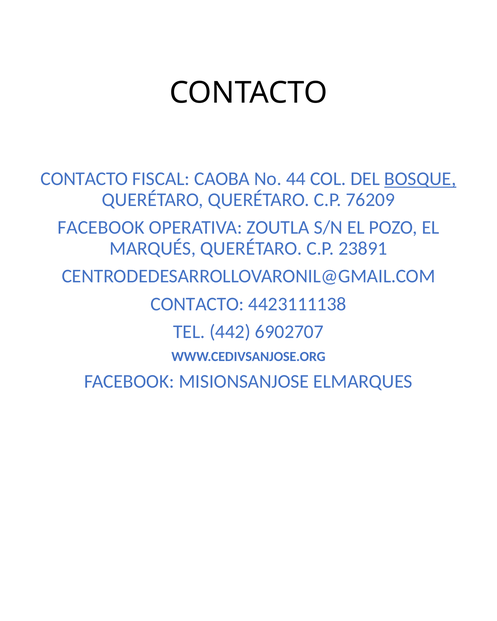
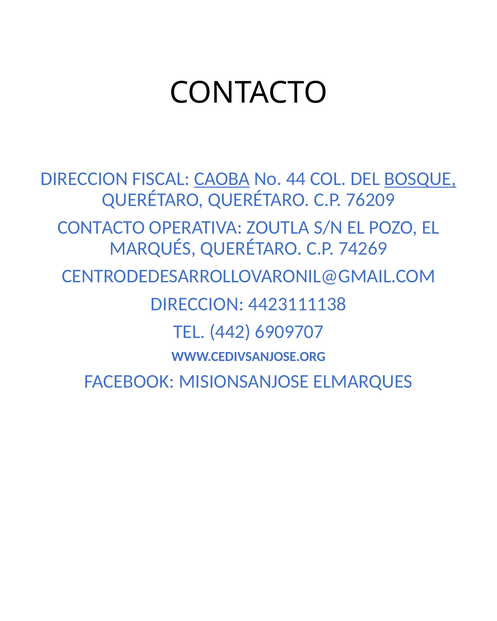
CONTACTO at (84, 179): CONTACTO -> DIRECCION
CAOBA underline: none -> present
FACEBOOK at (101, 228): FACEBOOK -> CONTACTO
23891: 23891 -> 74269
CONTACTO at (197, 304): CONTACTO -> DIRECCION
6902707: 6902707 -> 6909707
